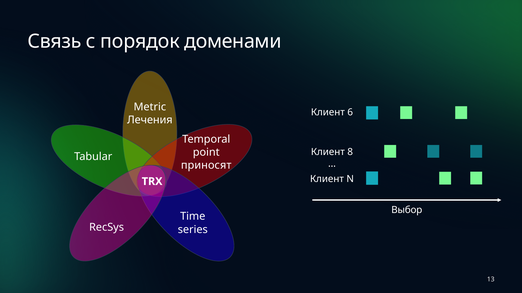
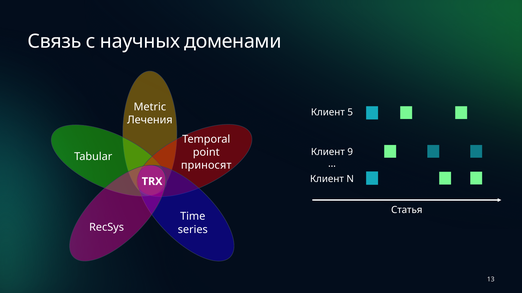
порядок: порядок -> научных
6: 6 -> 5
8: 8 -> 9
Выбор: Выбор -> Статья
